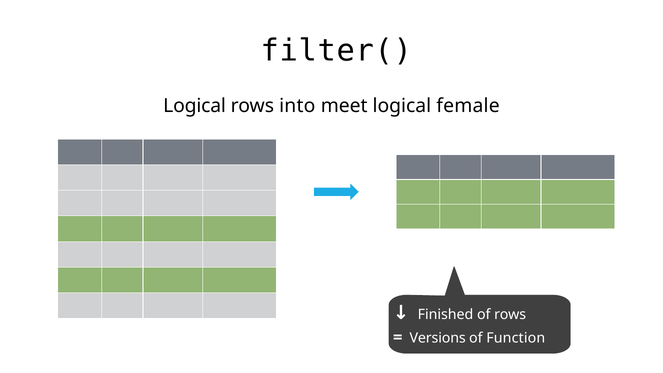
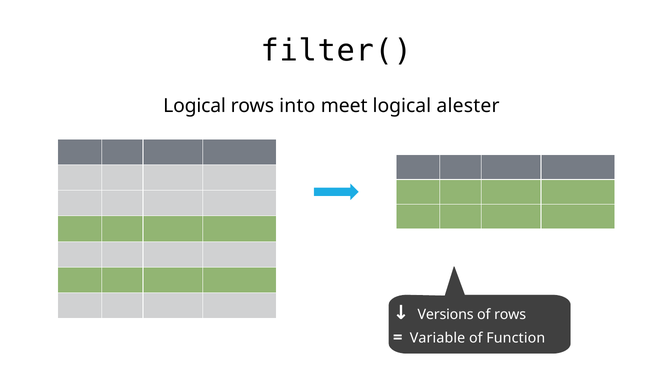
female: female -> alester
Finished: Finished -> Versions
Versions: Versions -> Variable
